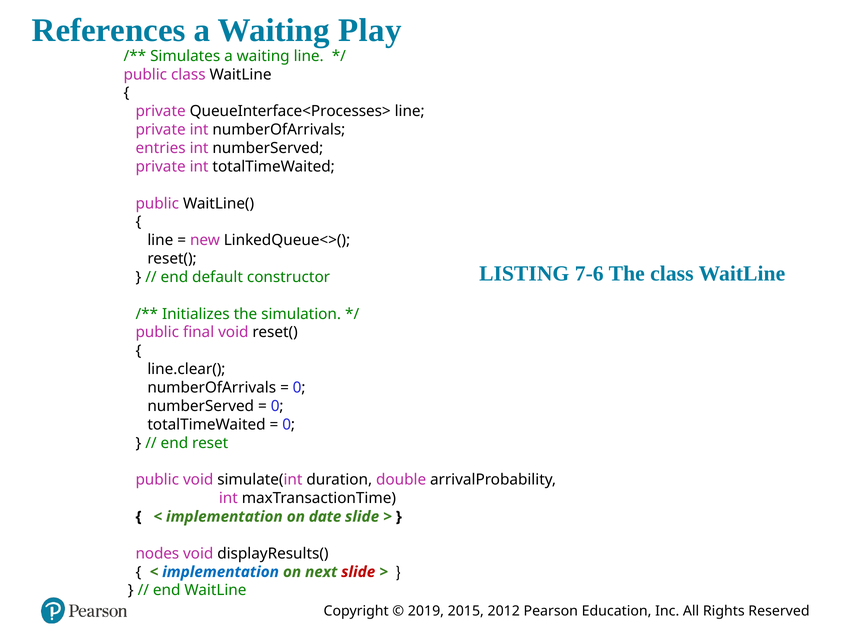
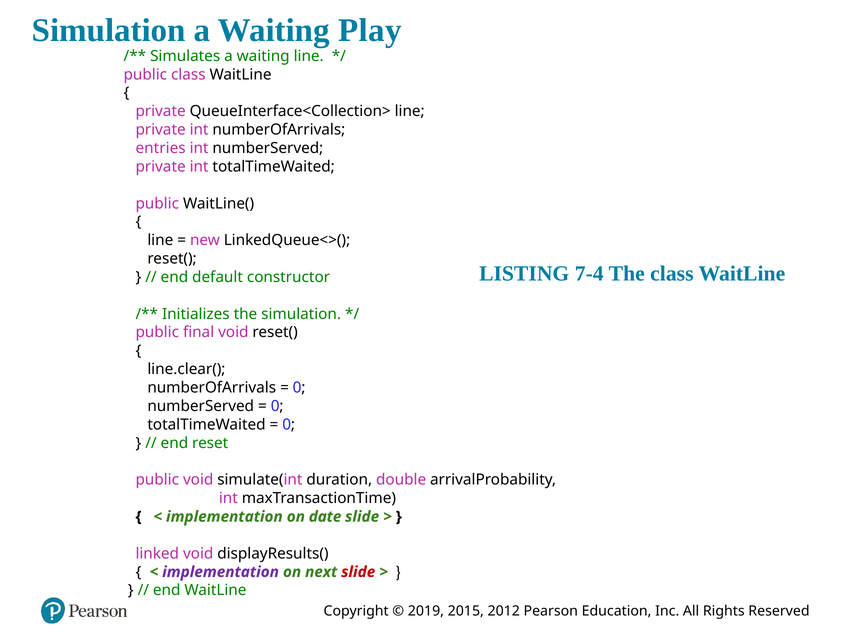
References at (109, 31): References -> Simulation
QueueInterface<Processes>: QueueInterface<Processes> -> QueueInterface<Collection>
7-6: 7-6 -> 7-4
nodes: nodes -> linked
implementation at (221, 572) colour: blue -> purple
